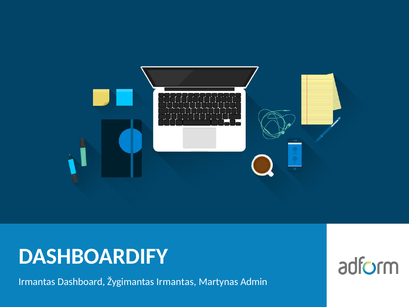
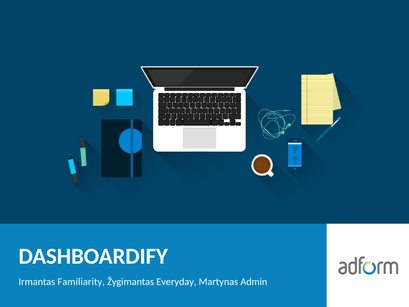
Dashboard: Dashboard -> Familiarity
Žygimantas Irmantas: Irmantas -> Everyday
